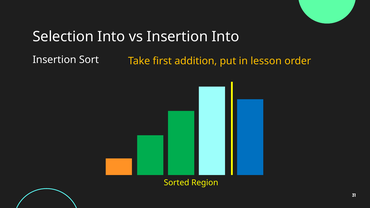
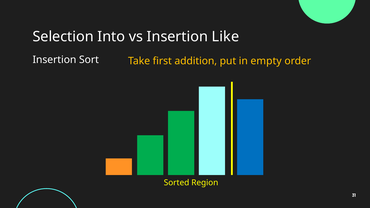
Insertion Into: Into -> Like
lesson: lesson -> empty
